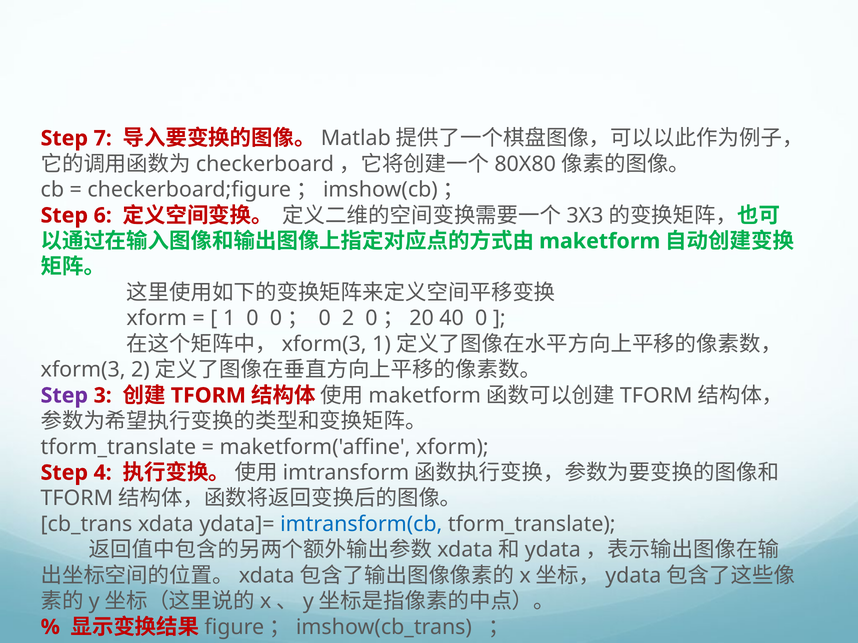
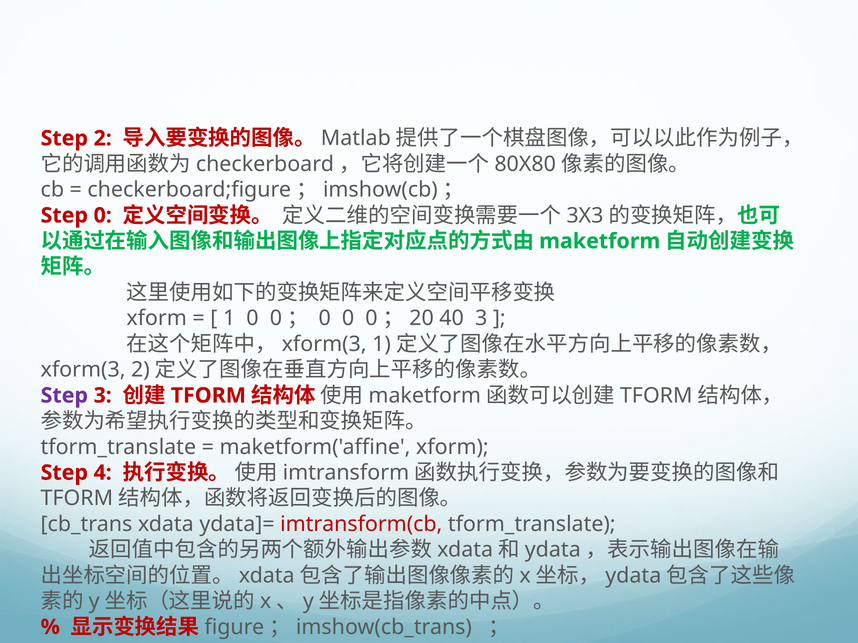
7: 7 -> 2
Step 6: 6 -> 0
0 2: 2 -> 0
40 0: 0 -> 3
imtransform(cb colour: blue -> red
